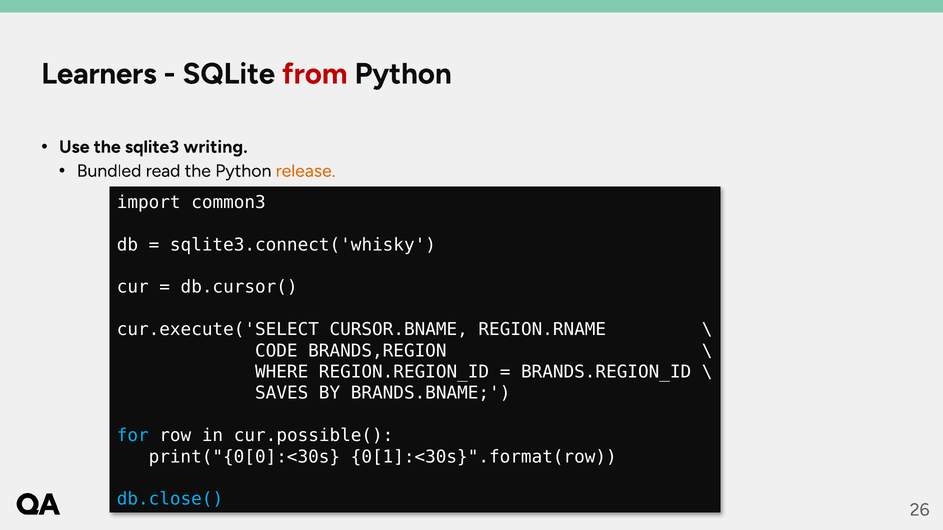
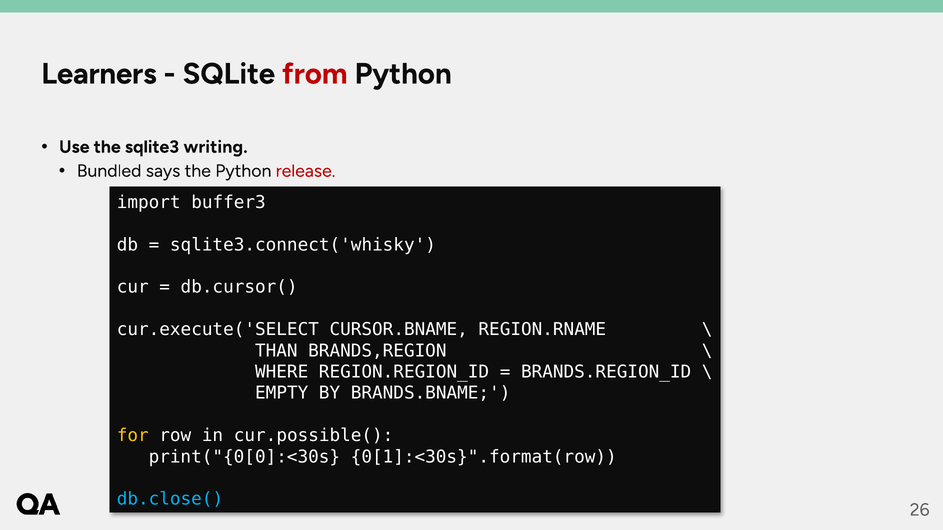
read: read -> says
release colour: orange -> red
common3: common3 -> buffer3
CODE: CODE -> THAN
SAVES: SAVES -> EMPTY
for colour: light blue -> yellow
